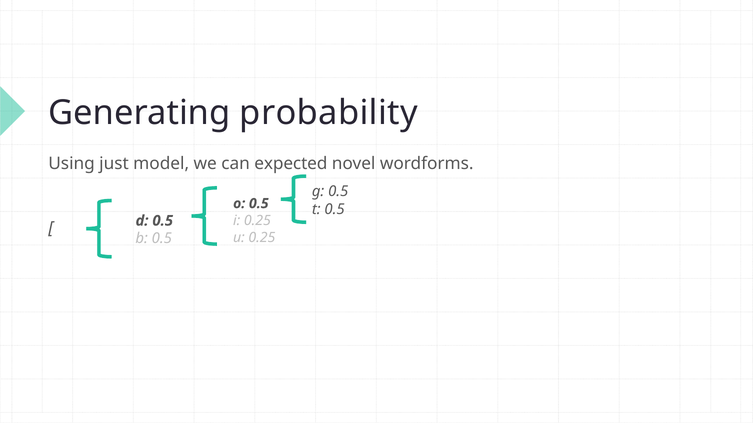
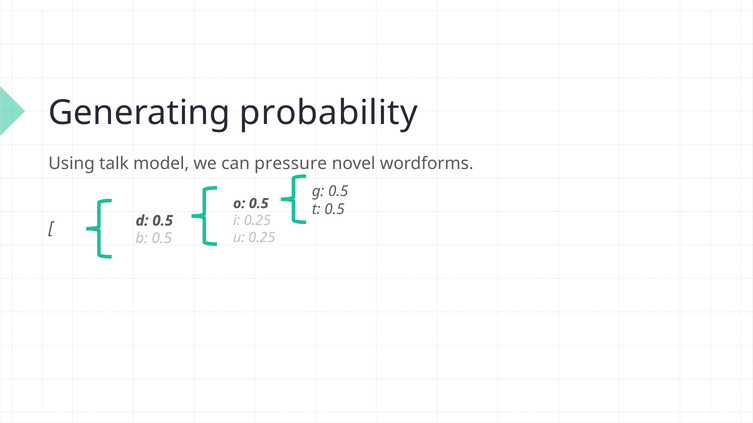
just: just -> talk
expected: expected -> pressure
